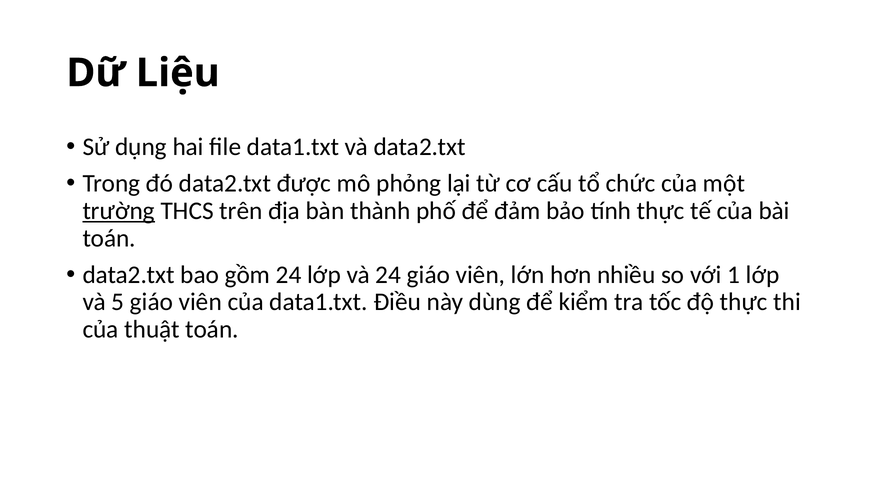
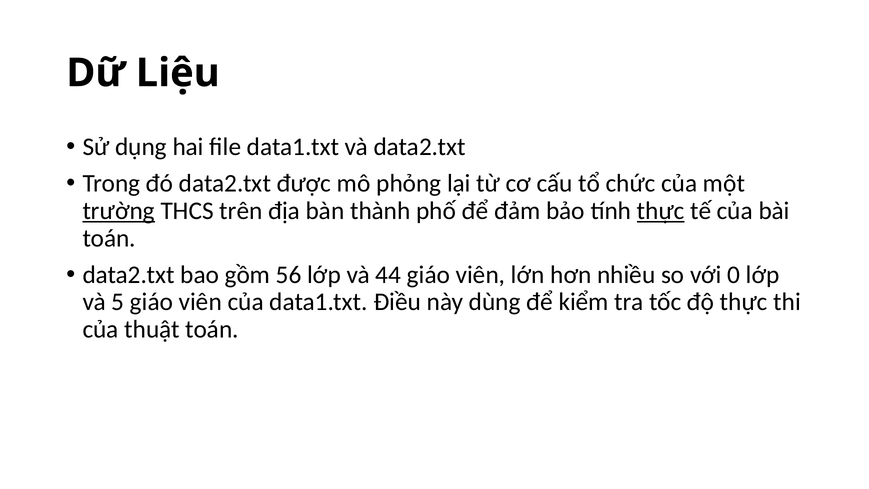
thực at (661, 211) underline: none -> present
gồm 24: 24 -> 56
và 24: 24 -> 44
1: 1 -> 0
